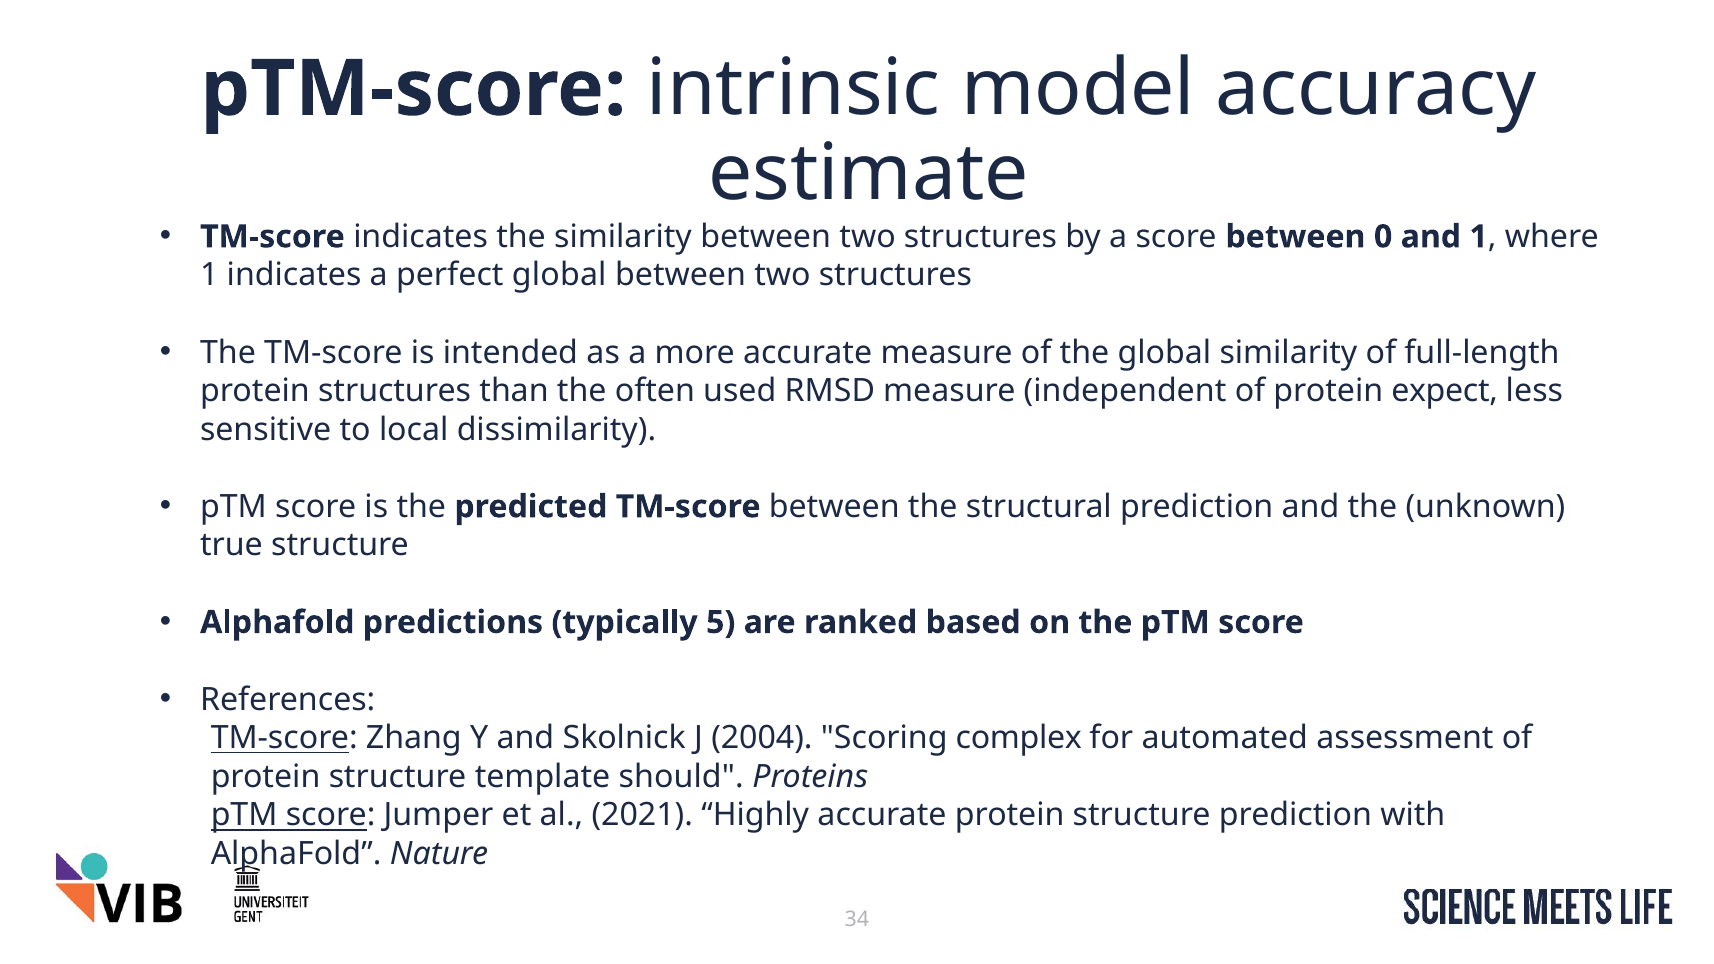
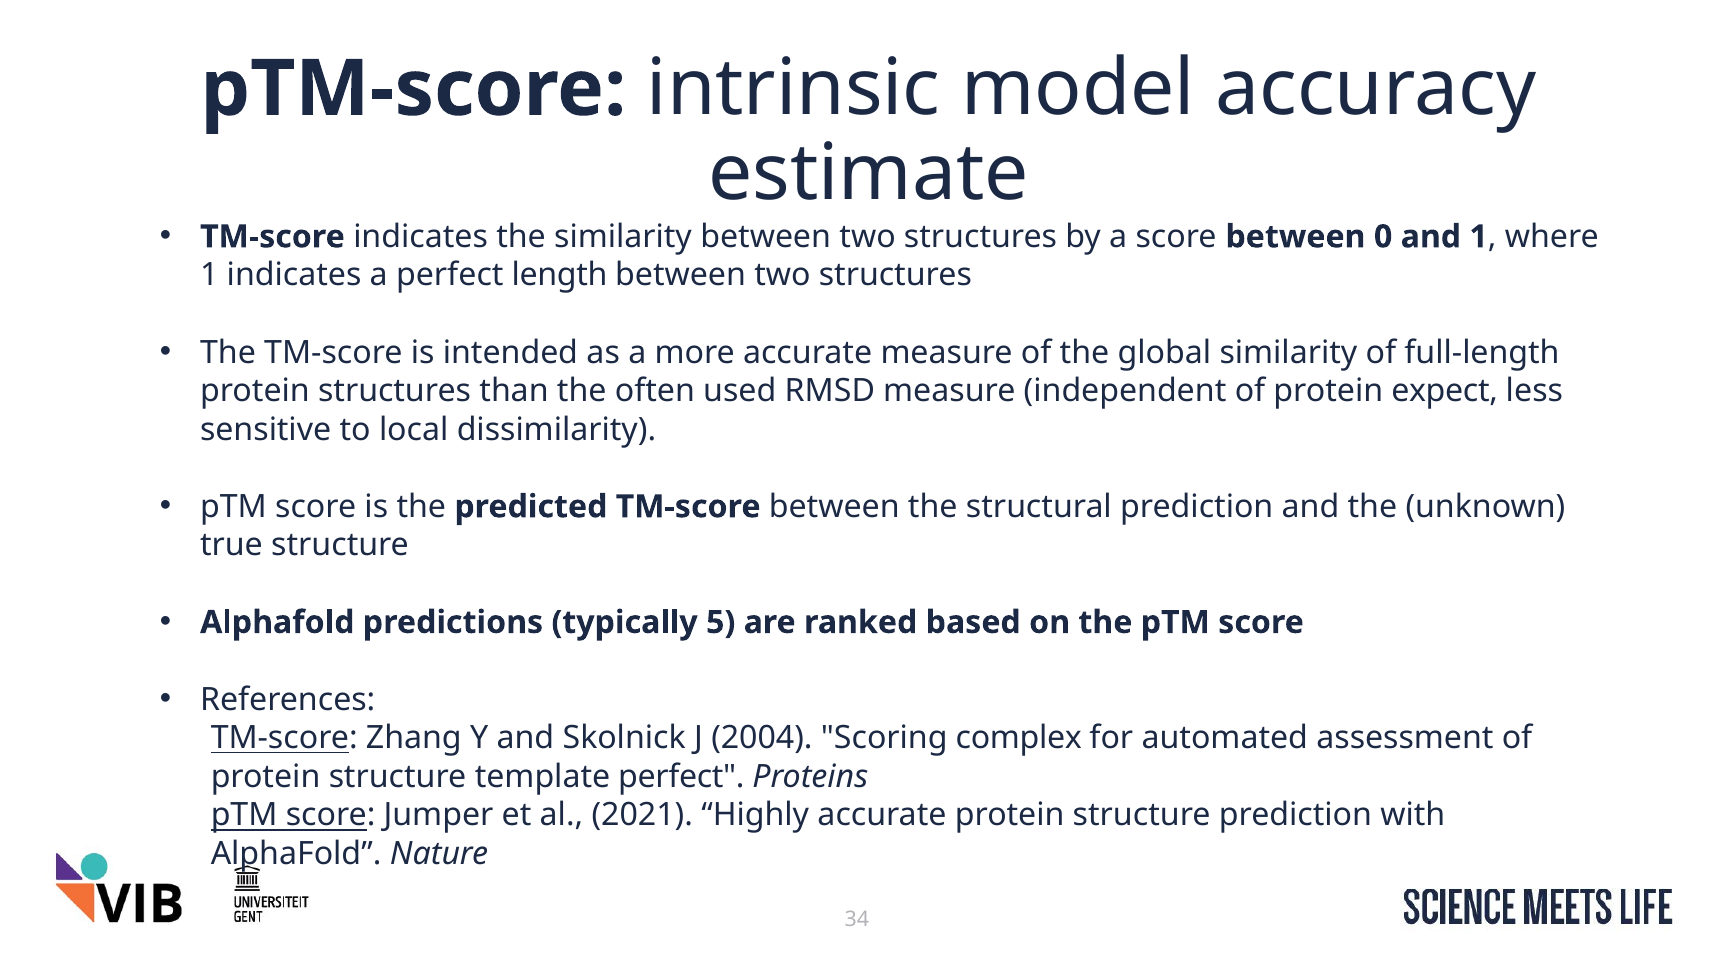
perfect global: global -> length
template should: should -> perfect
